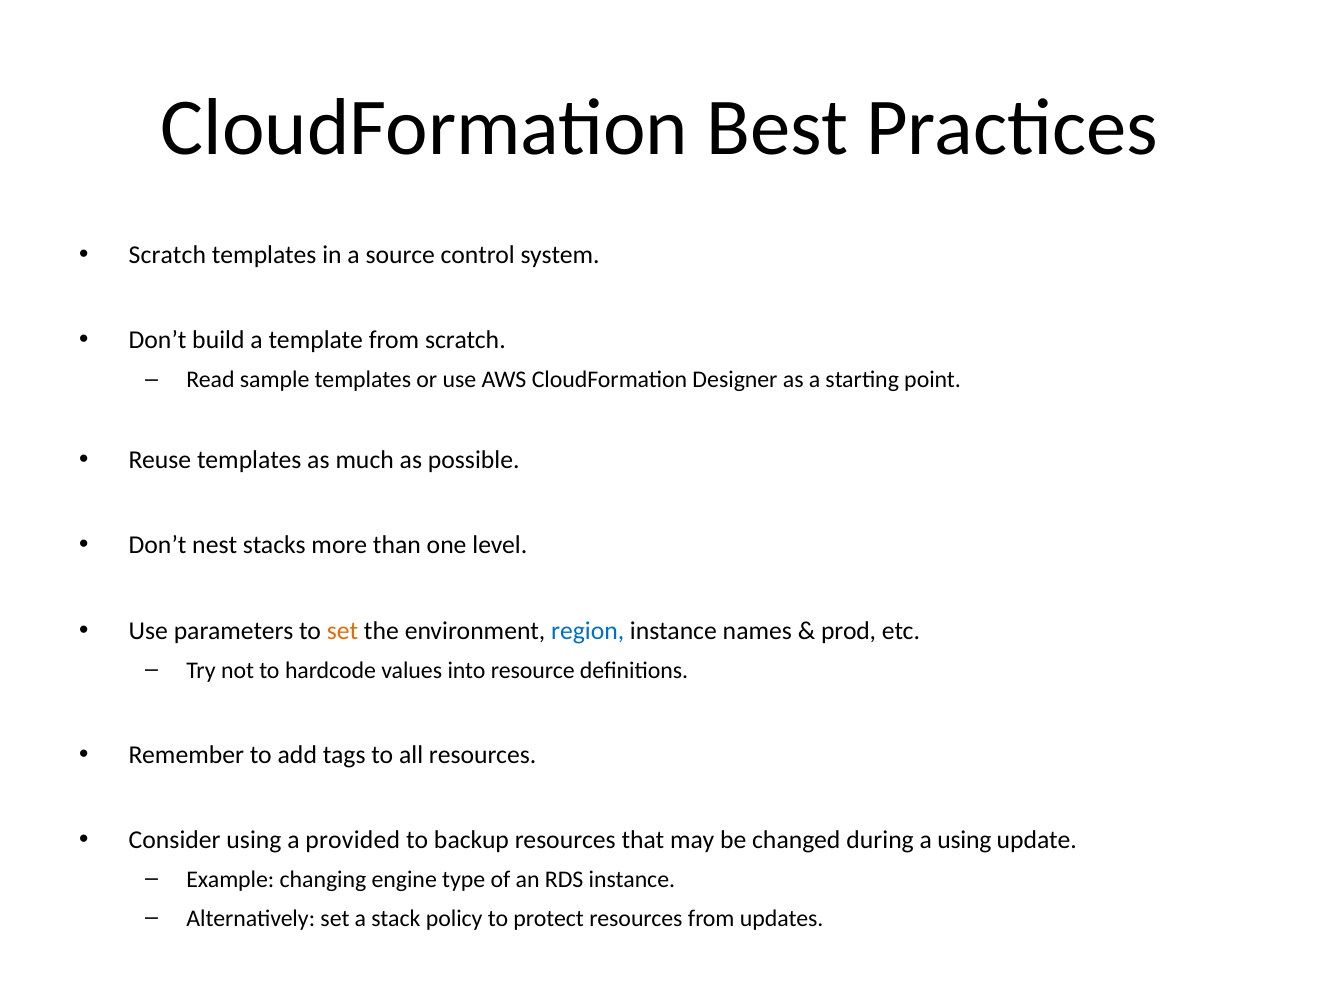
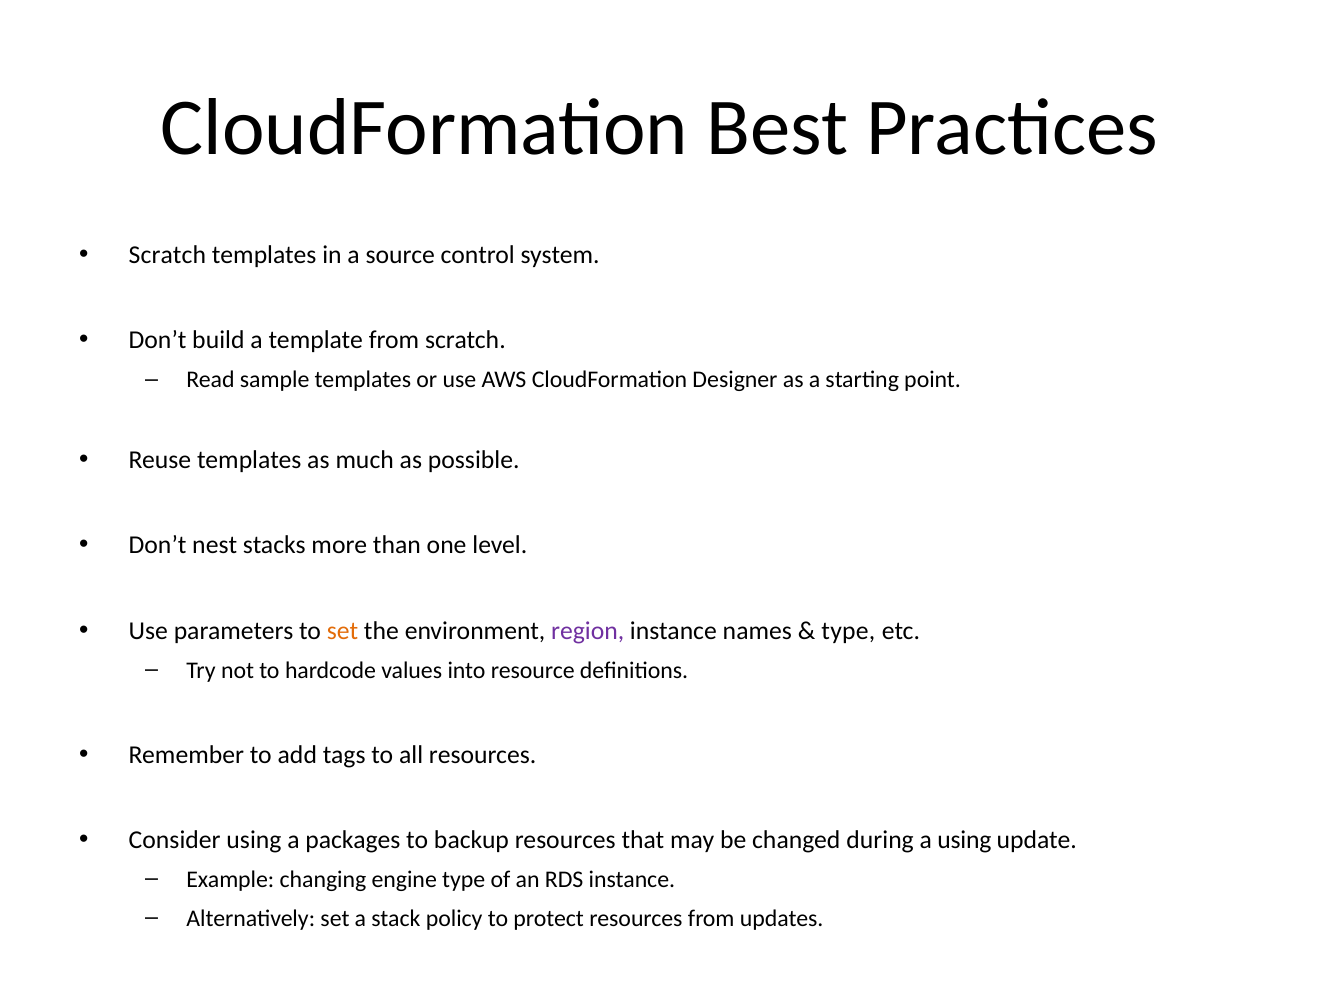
region colour: blue -> purple
prod at (849, 631): prod -> type
provided: provided -> packages
